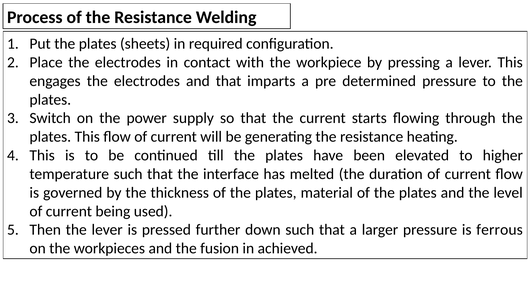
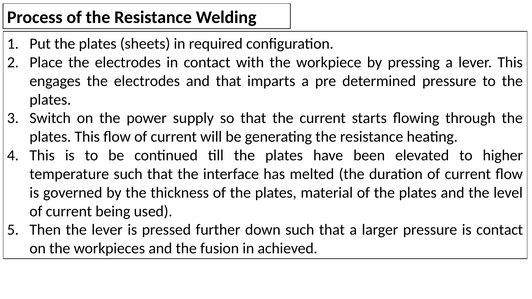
is ferrous: ferrous -> contact
